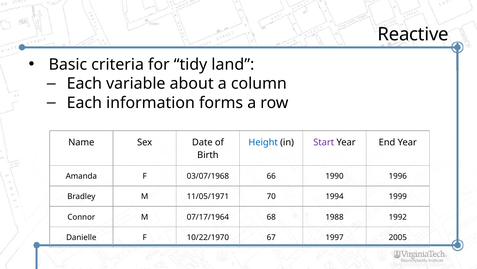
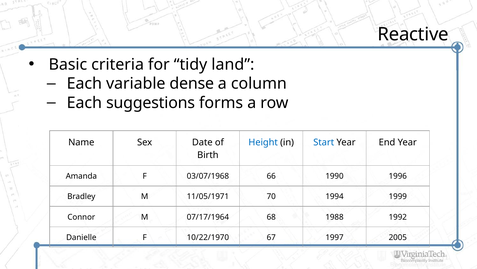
about: about -> dense
information: information -> suggestions
Start colour: purple -> blue
